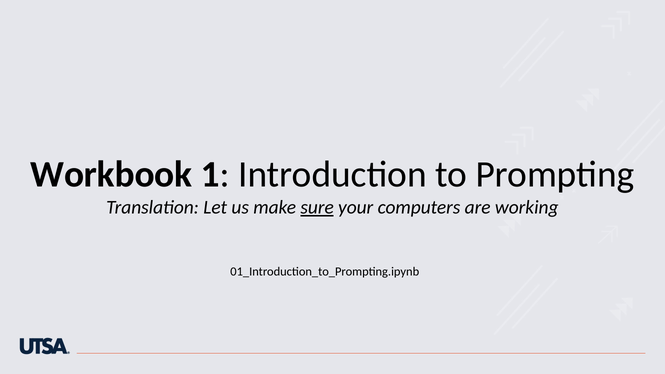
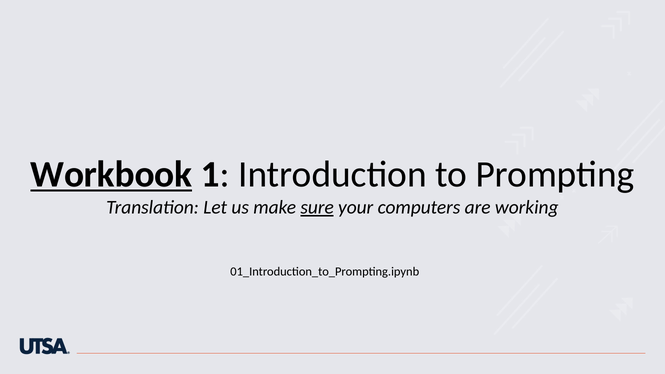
Workbook underline: none -> present
